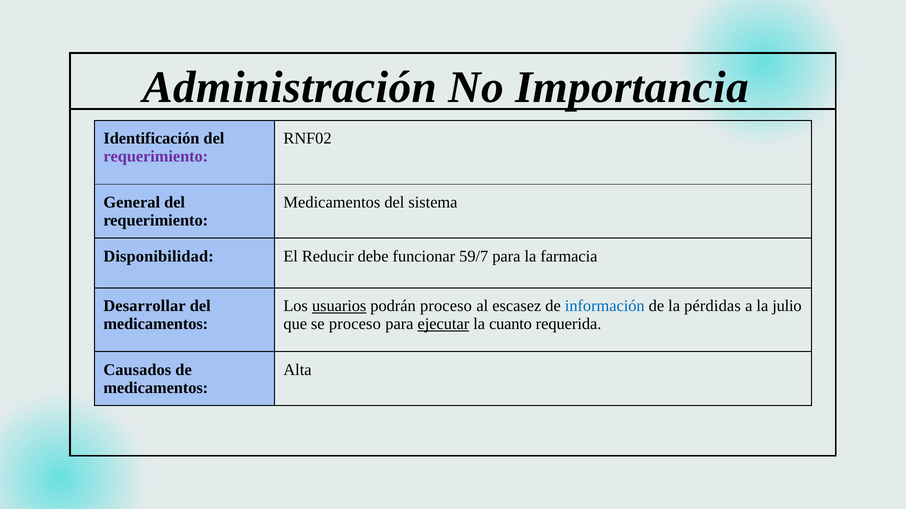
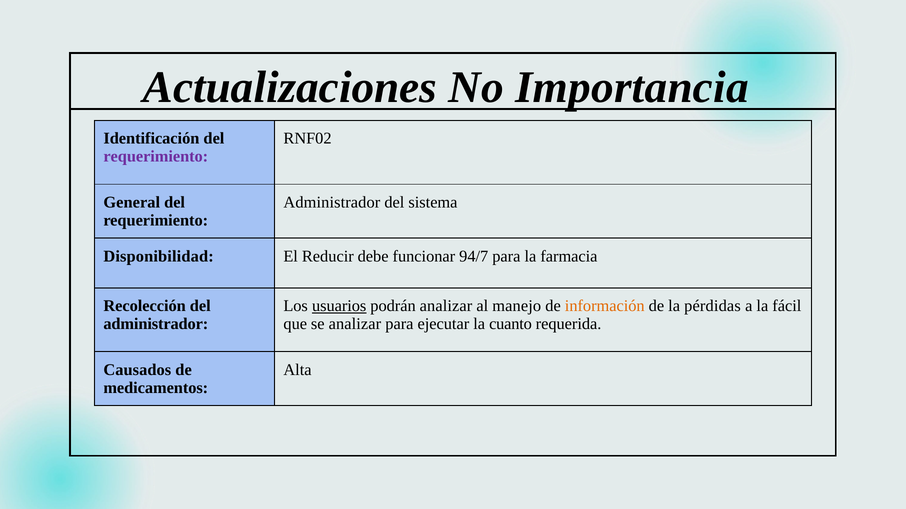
Administración: Administración -> Actualizaciones
Medicamentos at (332, 203): Medicamentos -> Administrador
59/7: 59/7 -> 94/7
Desarrollar: Desarrollar -> Recolección
podrán proceso: proceso -> analizar
escasez: escasez -> manejo
información colour: blue -> orange
julio: julio -> fácil
medicamentos at (156, 324): medicamentos -> administrador
se proceso: proceso -> analizar
ejecutar underline: present -> none
